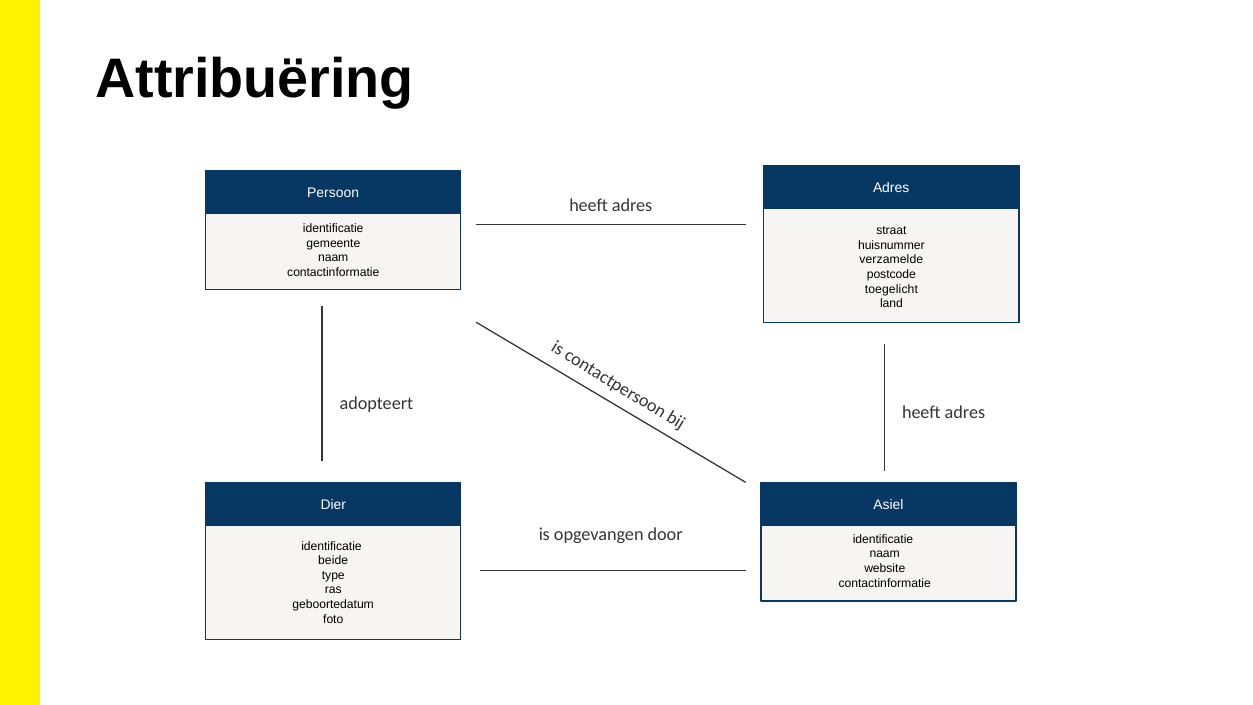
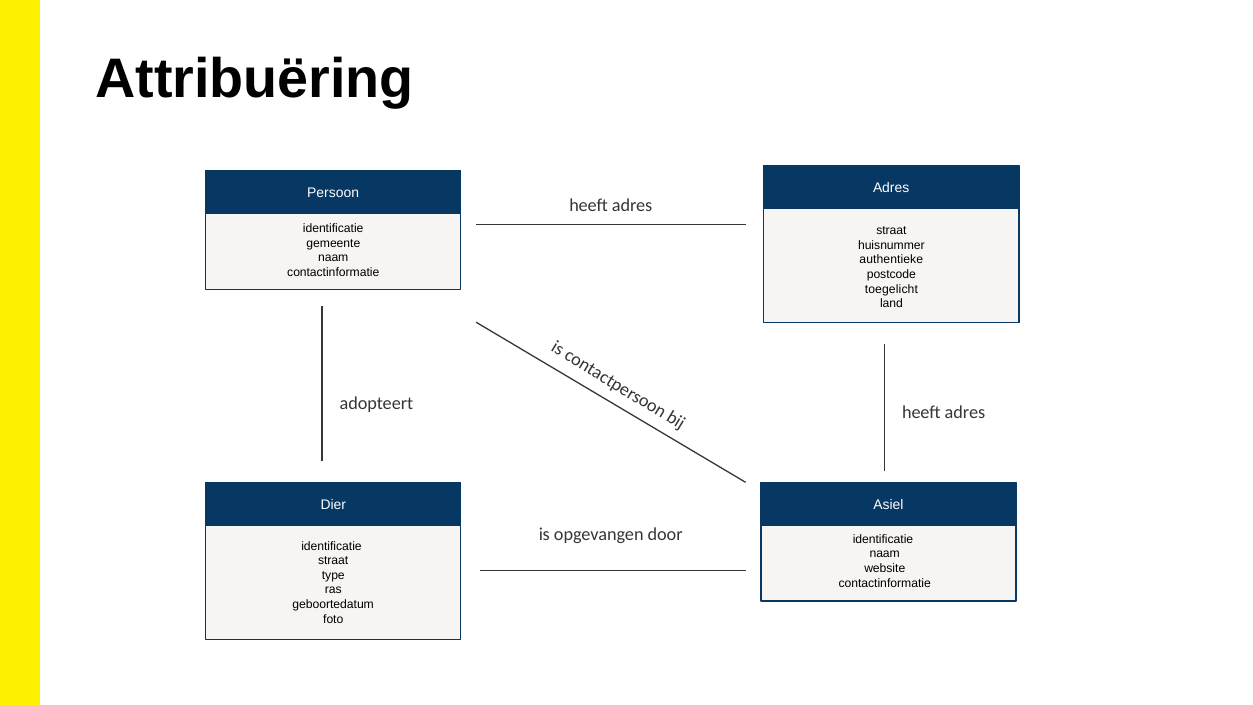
verzamelde: verzamelde -> authentieke
beide at (333, 561): beide -> straat
